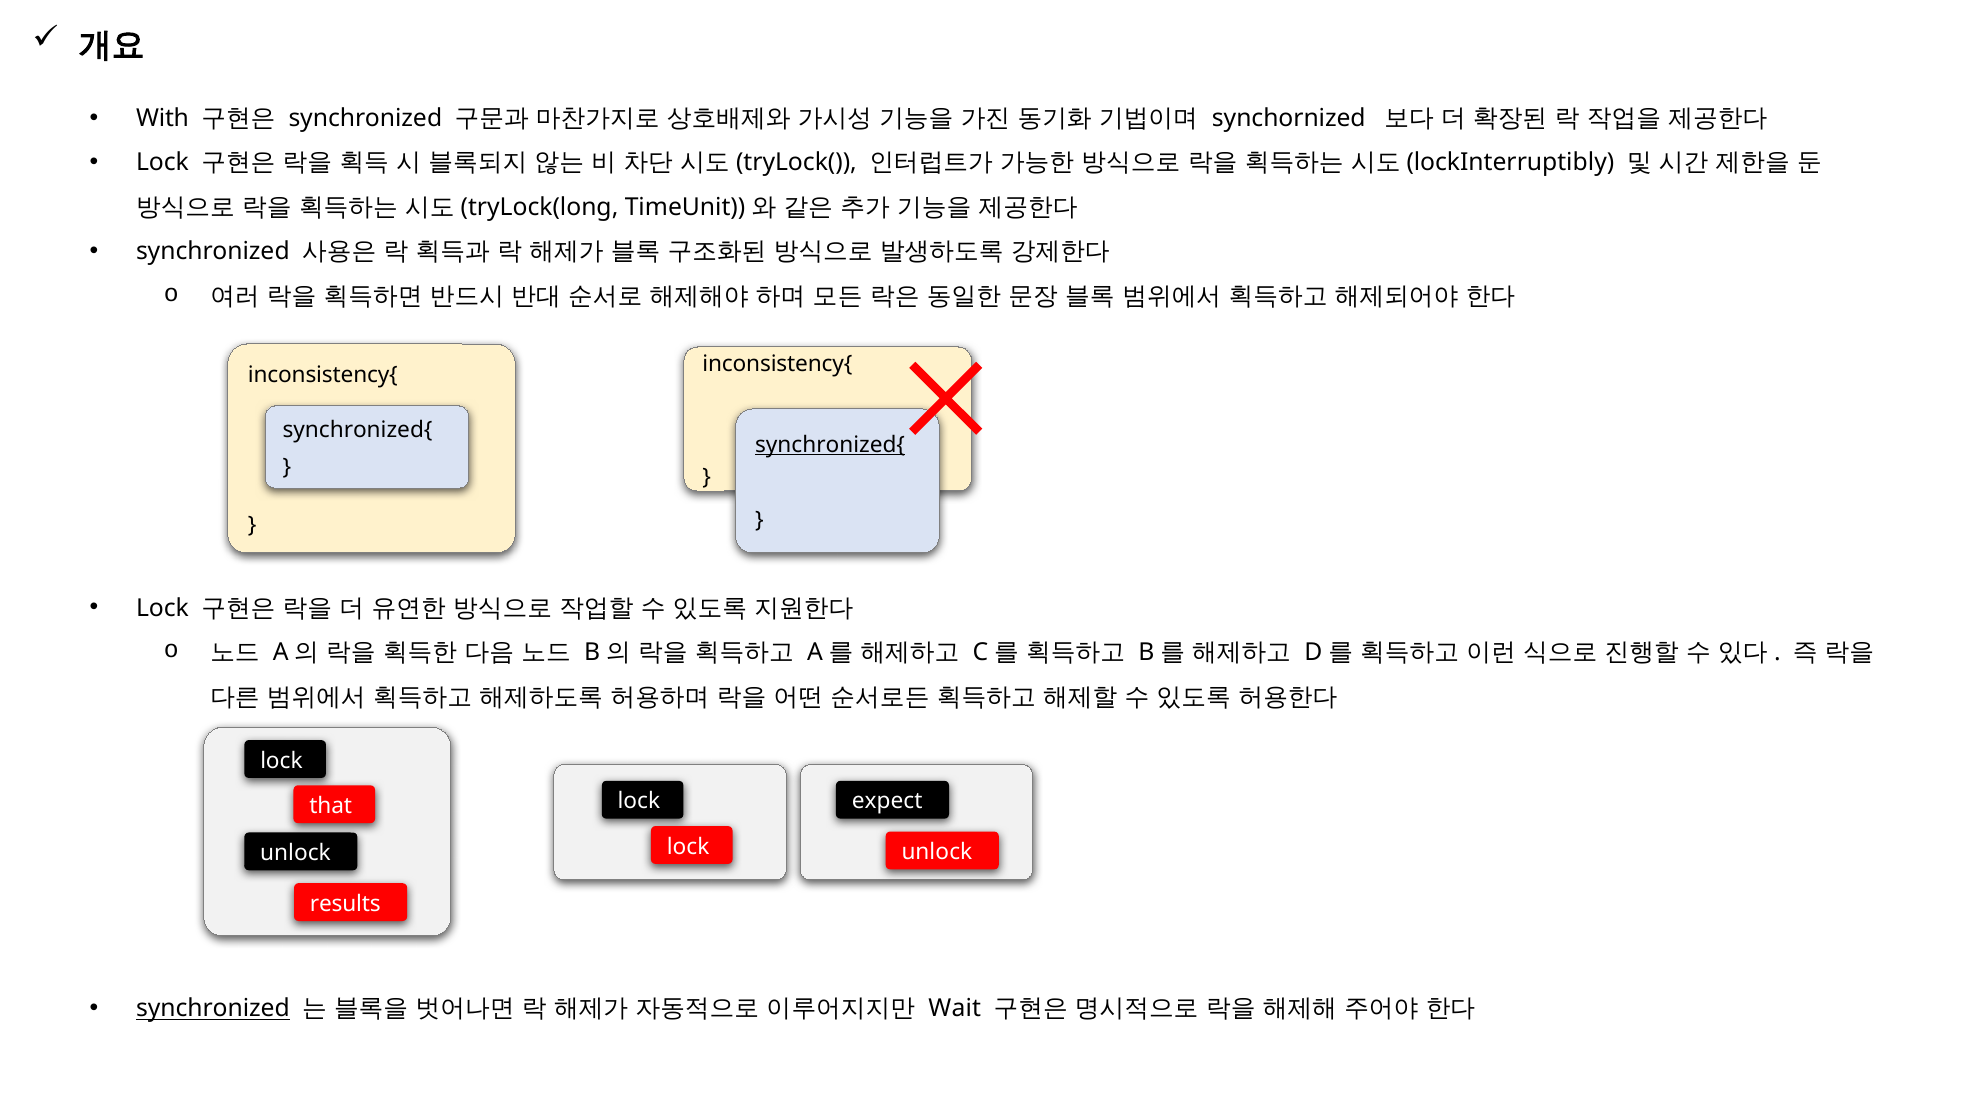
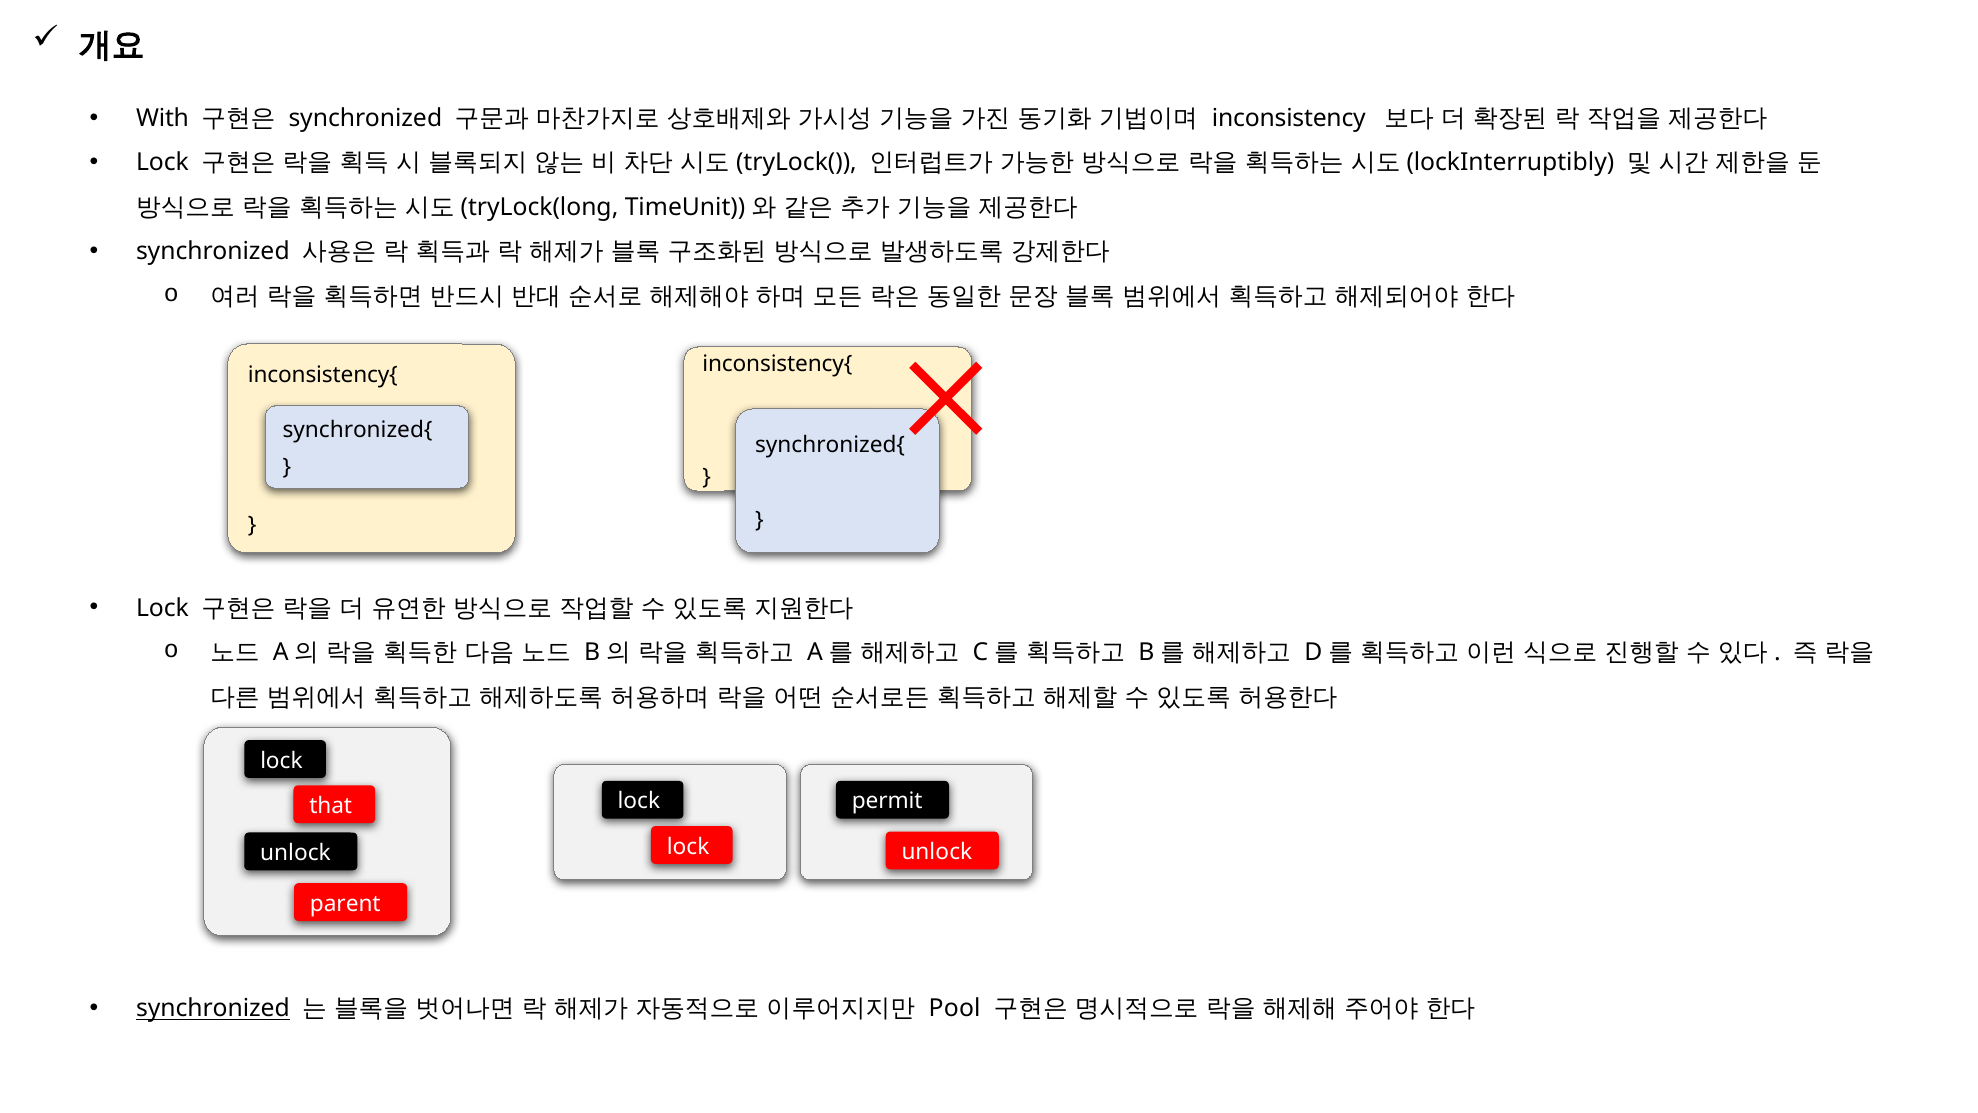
synchornized: synchornized -> inconsistency
synchronized{ at (830, 445) underline: present -> none
expect: expect -> permit
results: results -> parent
Wait: Wait -> Pool
